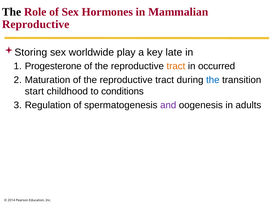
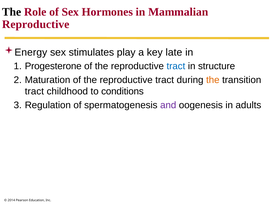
Storing: Storing -> Energy
worldwide: worldwide -> stimulates
tract at (176, 66) colour: orange -> blue
occurred: occurred -> structure
the at (213, 80) colour: blue -> orange
start at (34, 92): start -> tract
